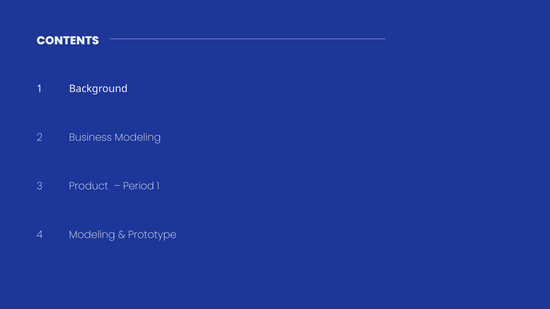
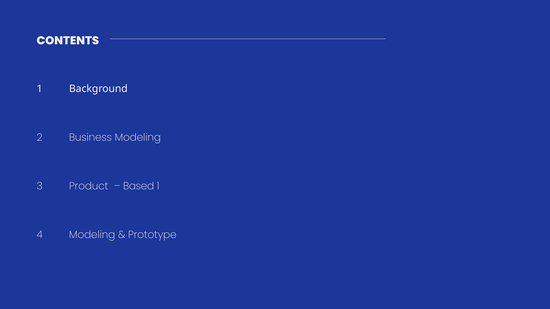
Period: Period -> Based
